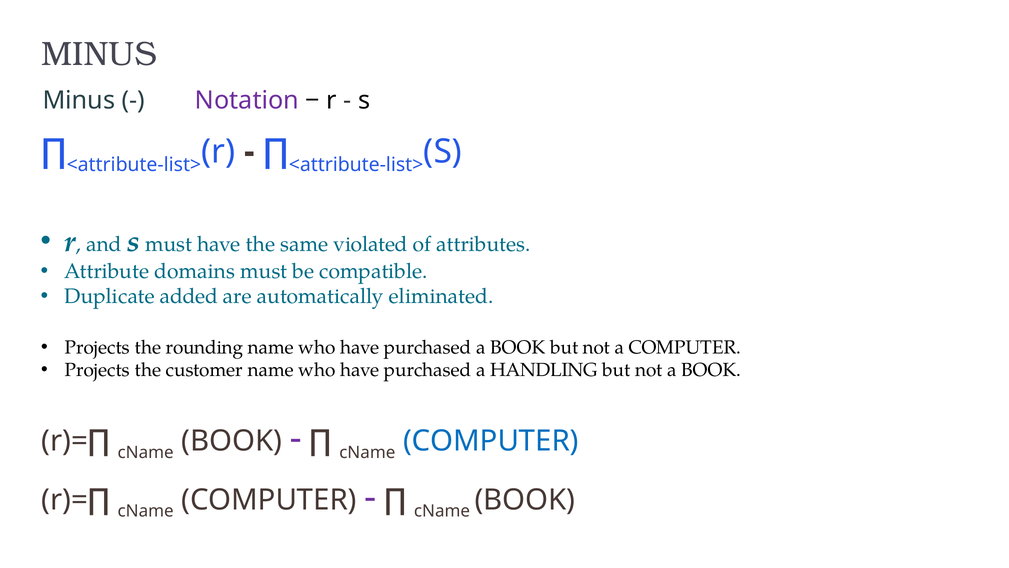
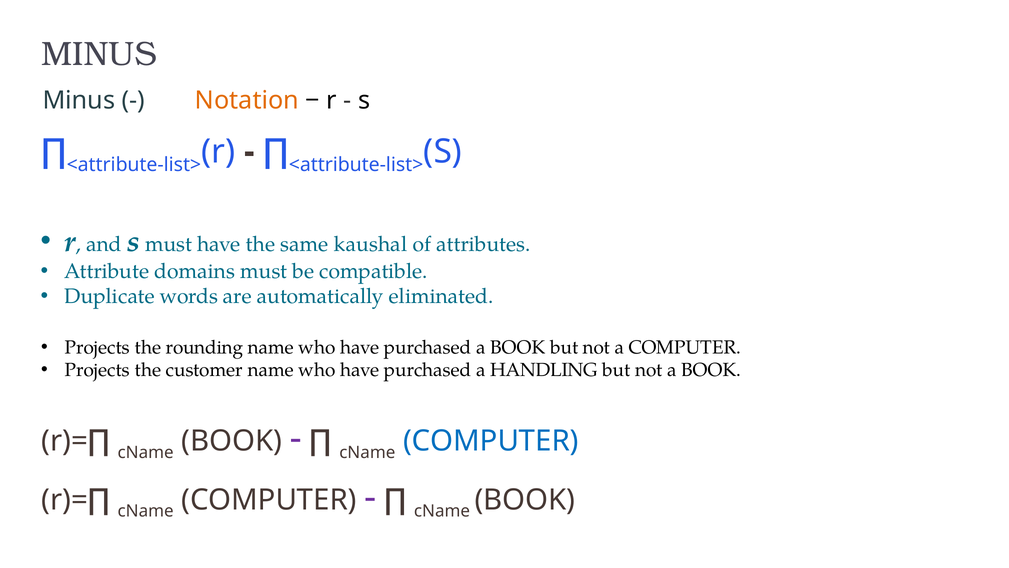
Notation colour: purple -> orange
violated: violated -> kaushal
added: added -> words
